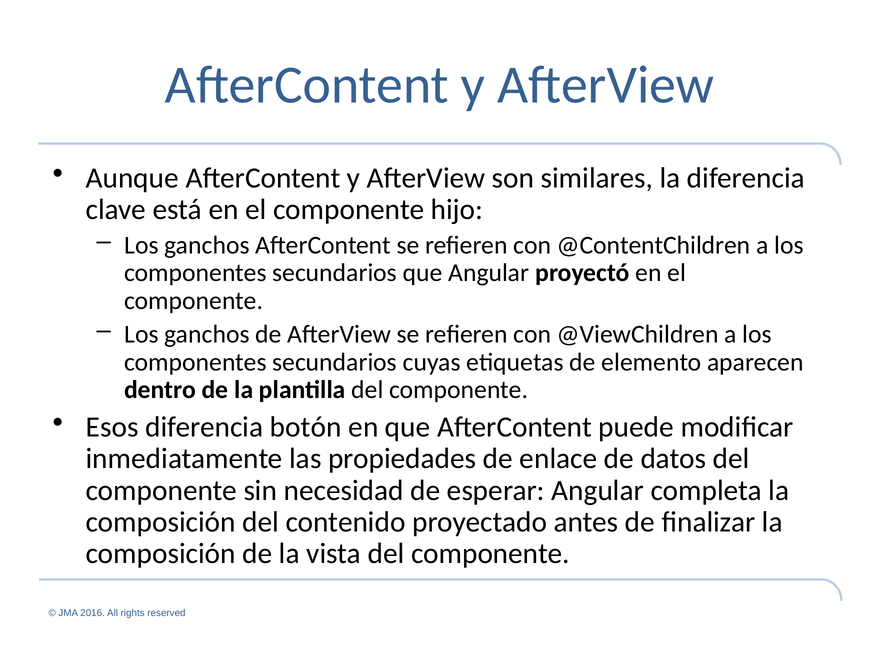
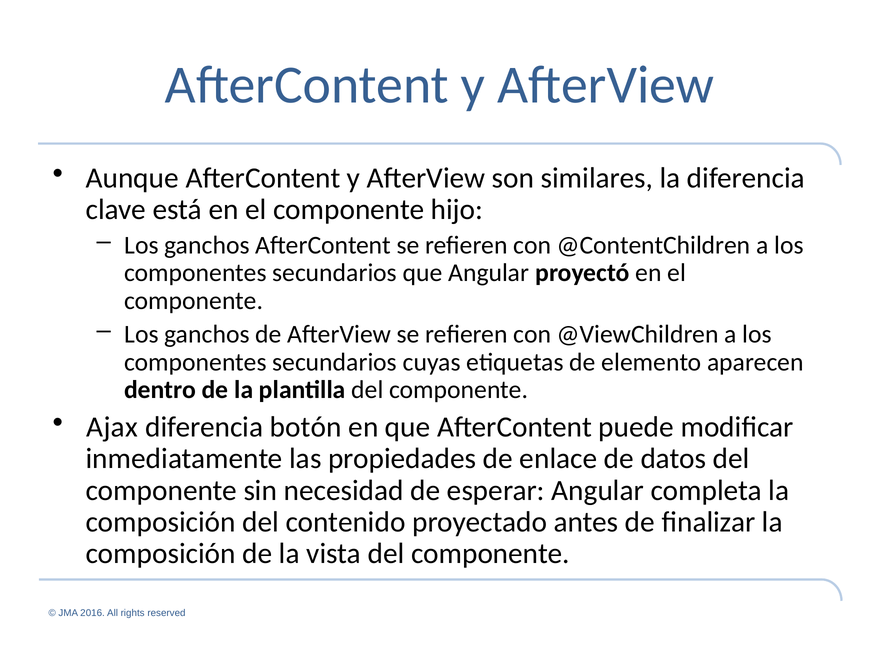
Esos: Esos -> Ajax
